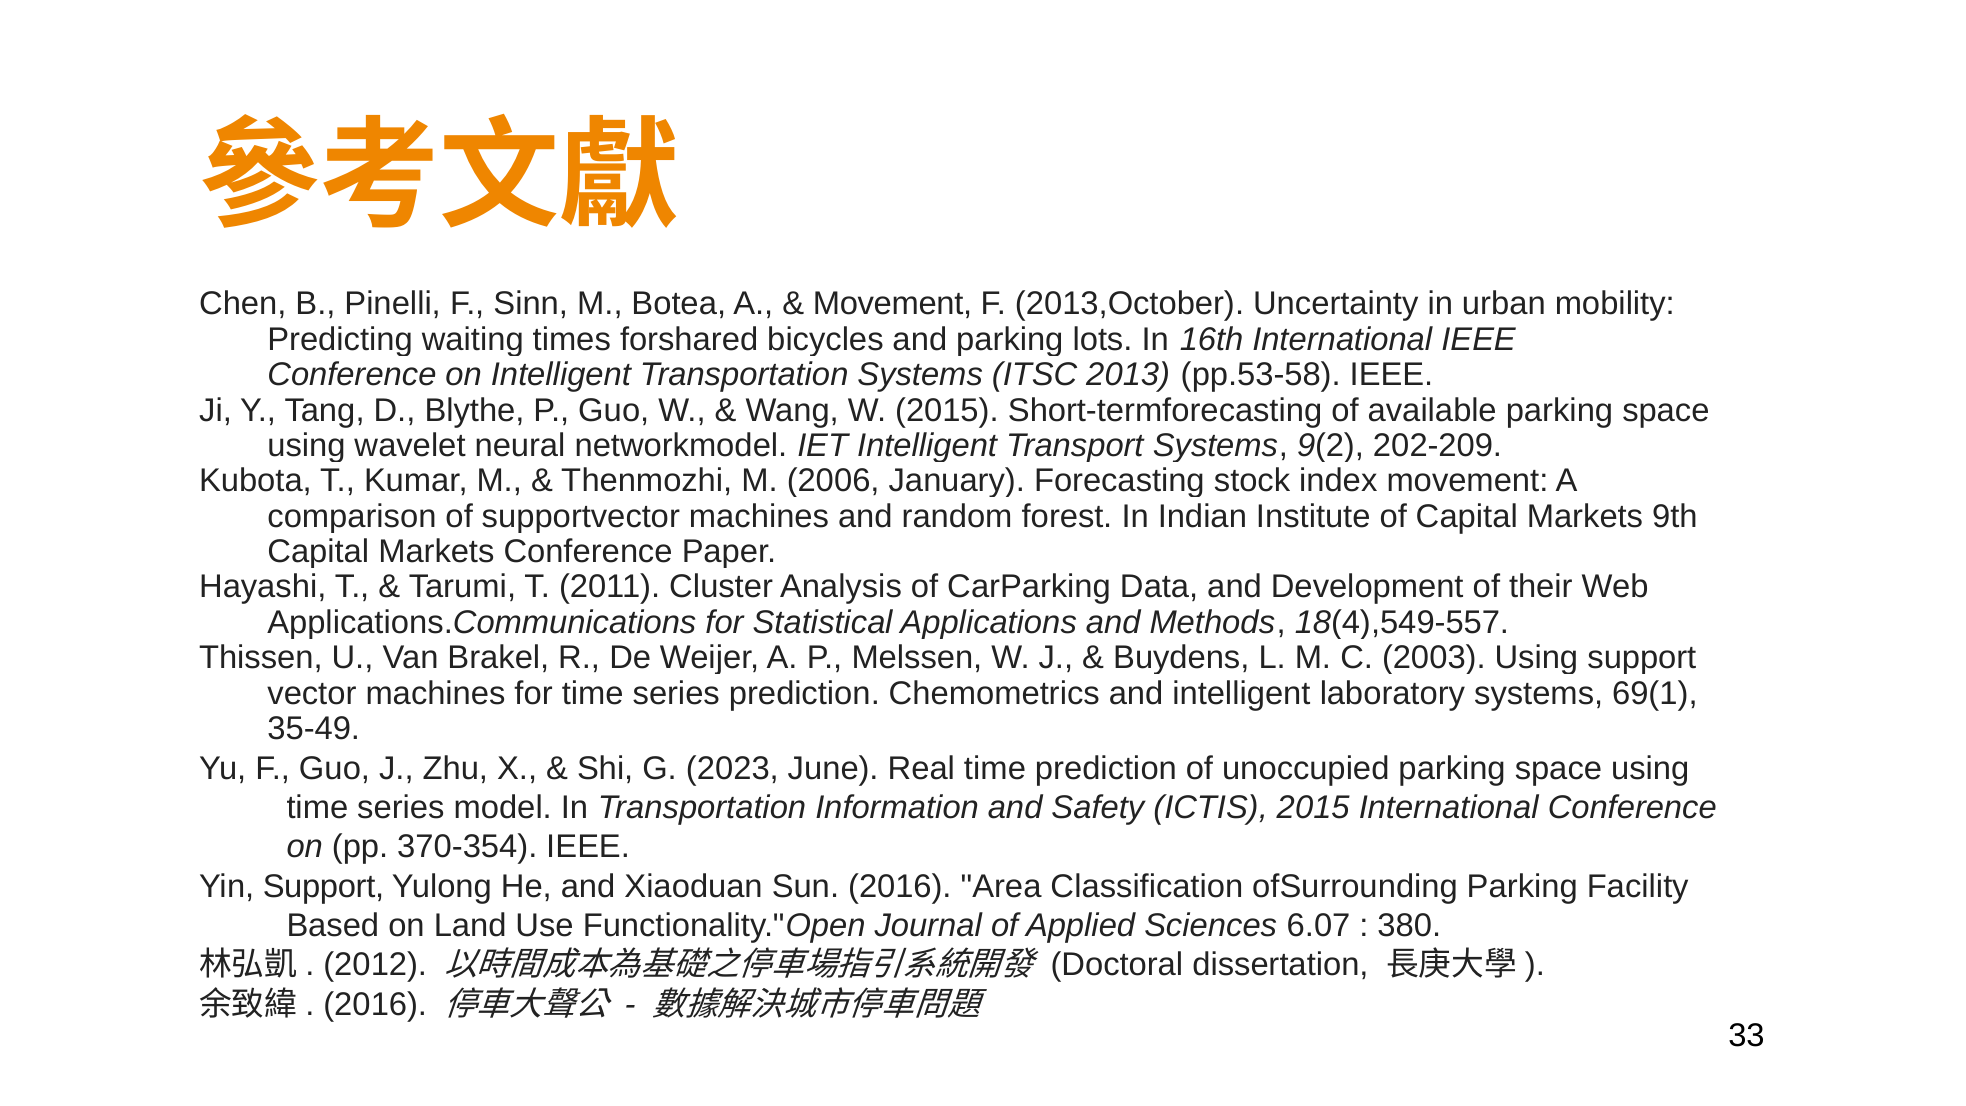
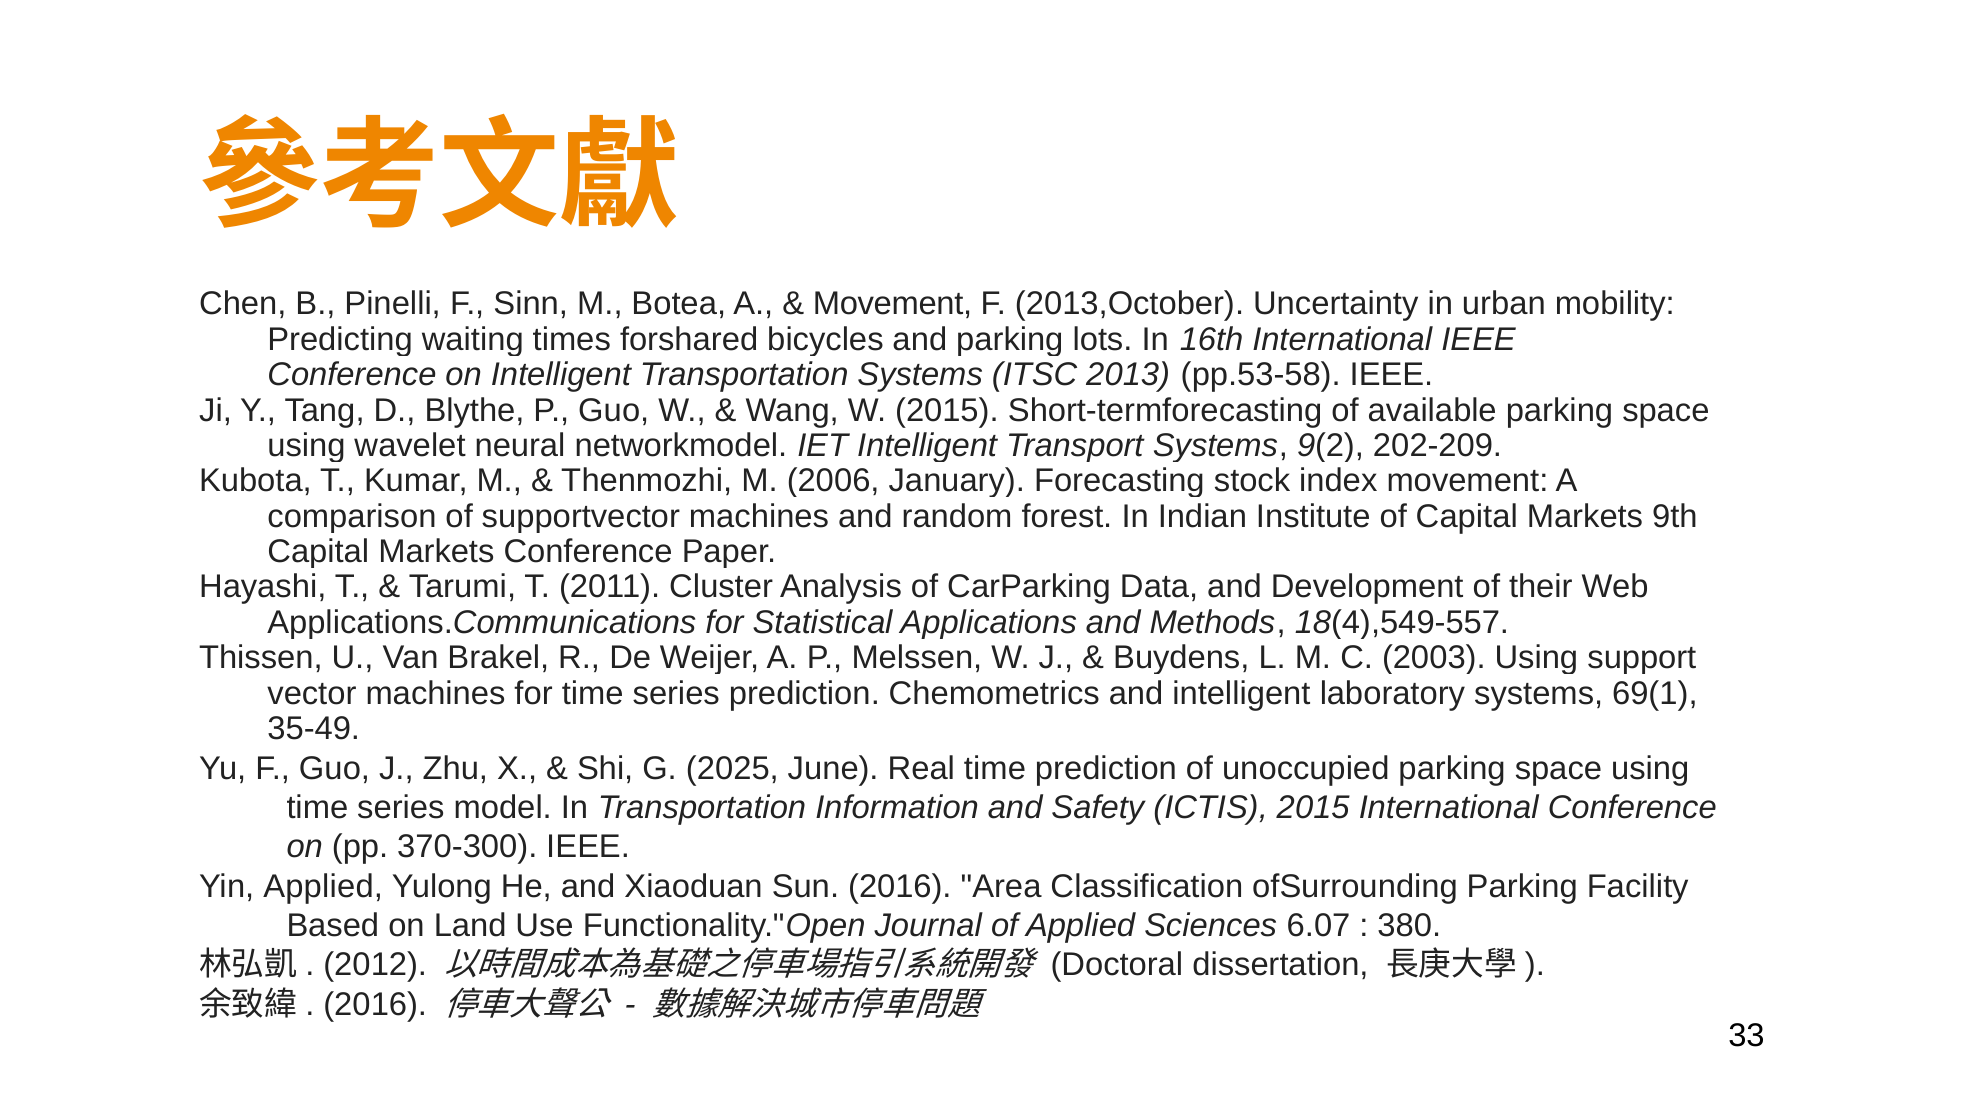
2023: 2023 -> 2025
370-354: 370-354 -> 370-300
Yin Support: Support -> Applied
